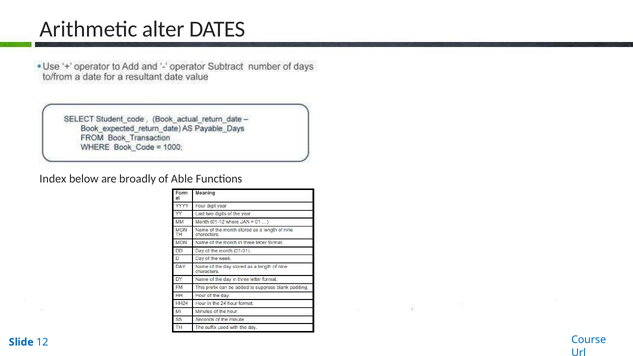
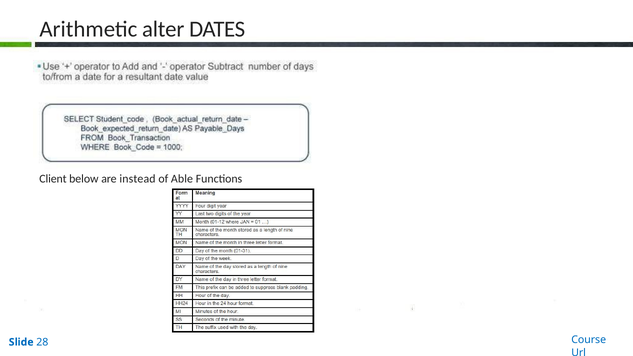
Index: Index -> Client
broadly: broadly -> instead
12: 12 -> 28
